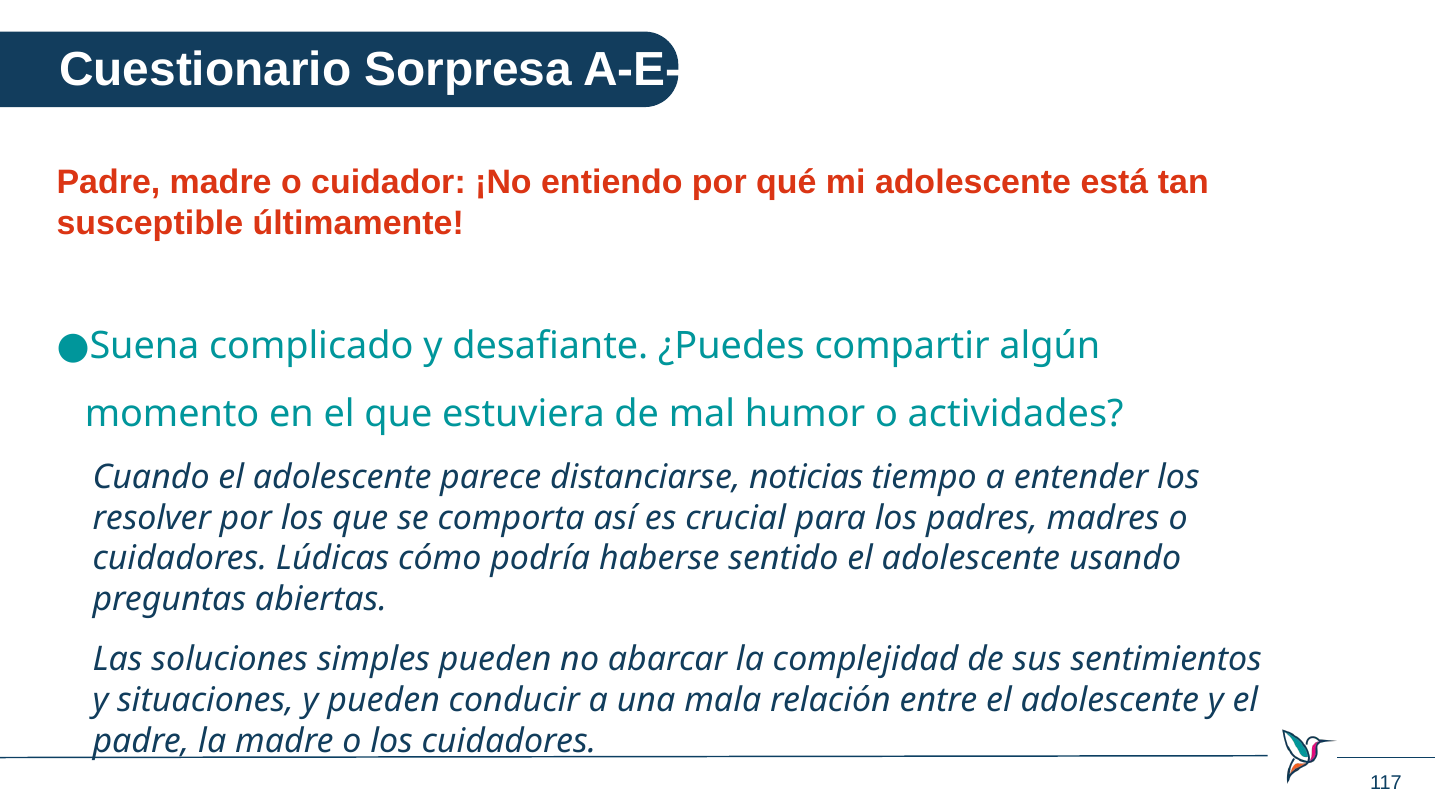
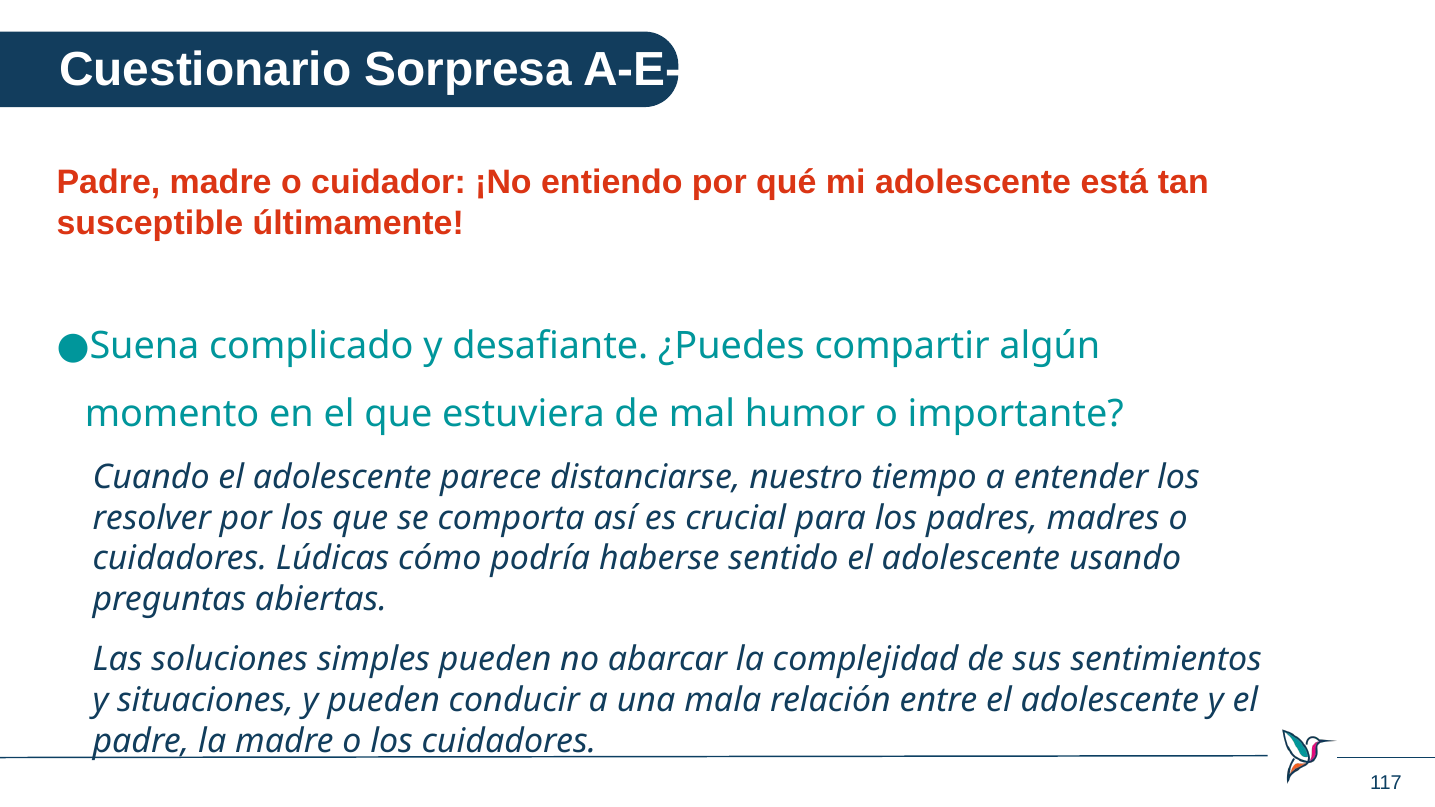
actividades: actividades -> importante
noticias: noticias -> nuestro
